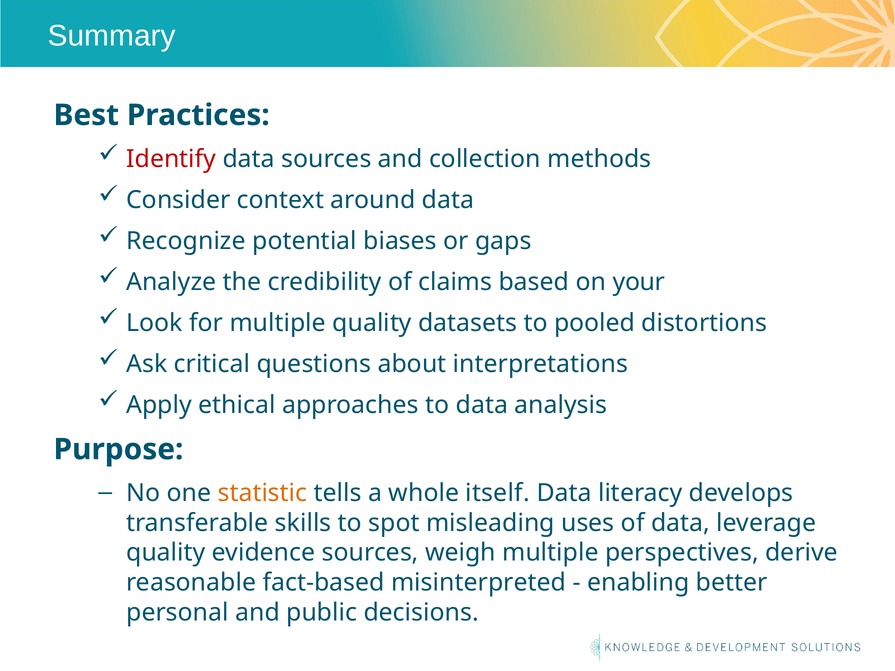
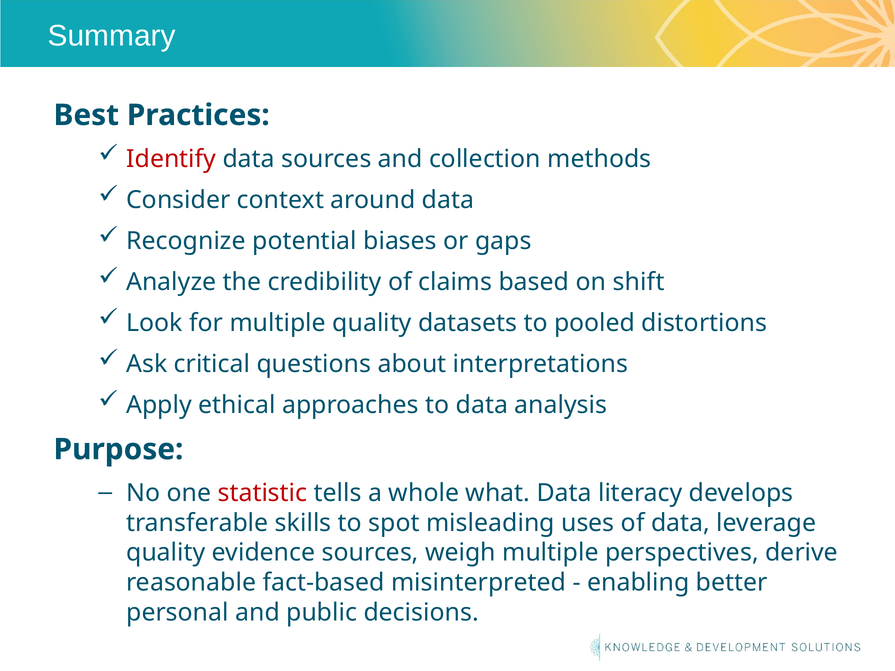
your: your -> shift
statistic colour: orange -> red
itself: itself -> what
